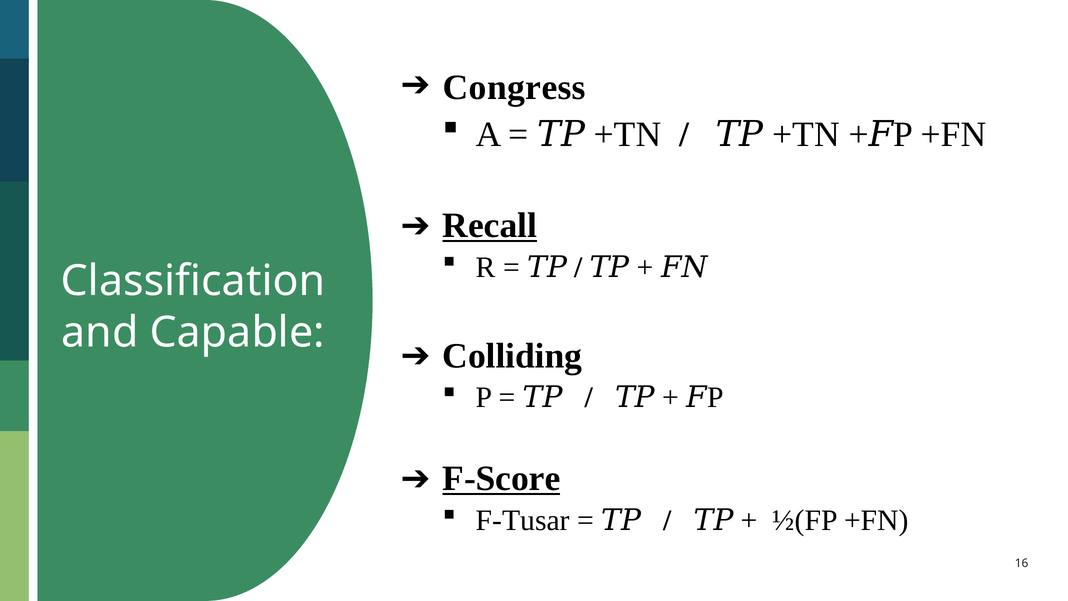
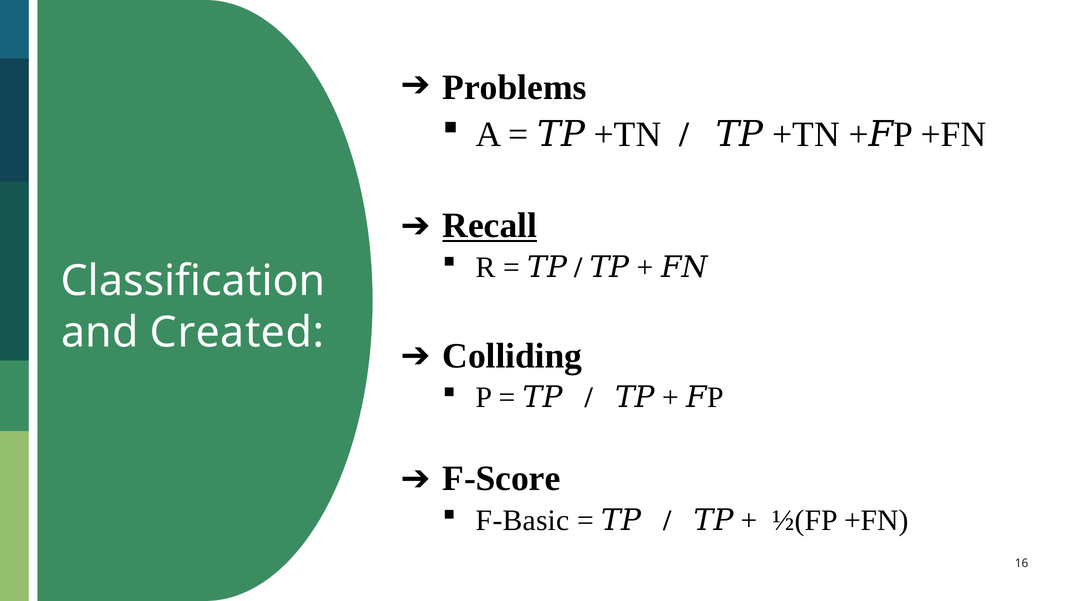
Congress: Congress -> Problems
Capable: Capable -> Created
F-Score underline: present -> none
F-Tusar: F-Tusar -> F-Basic
